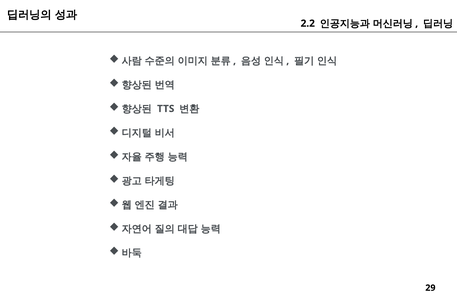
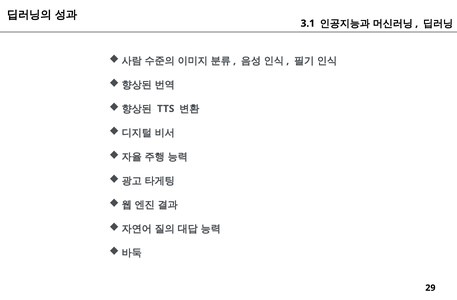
2.2: 2.2 -> 3.1
